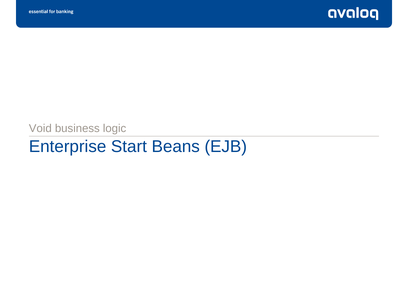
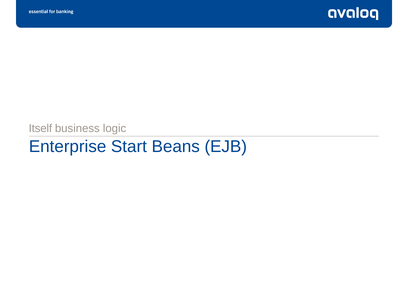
Void: Void -> Itself
